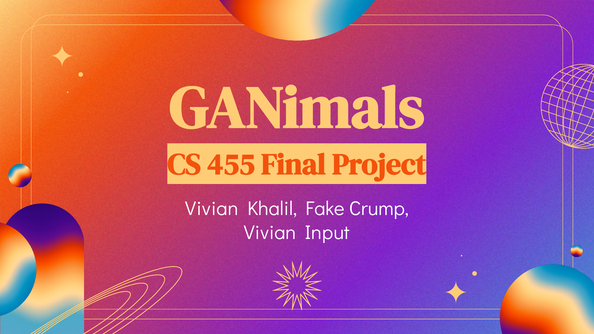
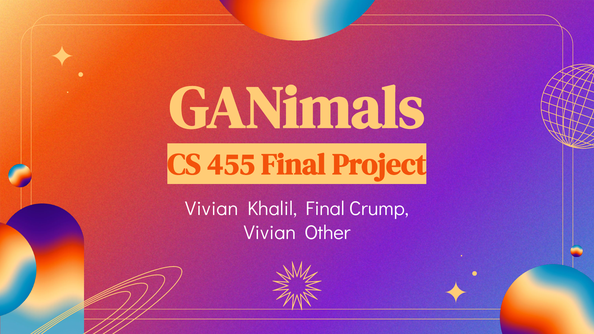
Khalil Fake: Fake -> Final
Input: Input -> Other
